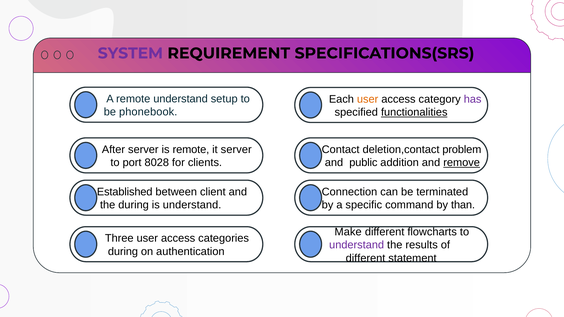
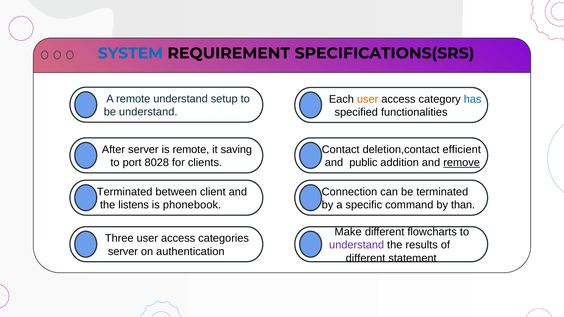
SYSTEM colour: purple -> blue
has colour: purple -> blue
be phonebook: phonebook -> understand
functionalities underline: present -> none
it server: server -> saving
problem: problem -> efficient
Established at (125, 192): Established -> Terminated
the during: during -> listens
is understand: understand -> phonebook
during at (123, 252): during -> server
